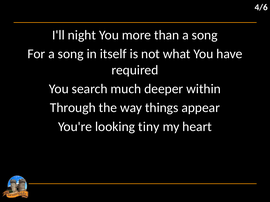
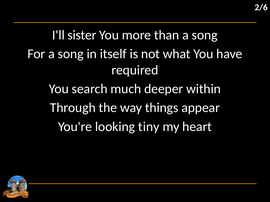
4/6: 4/6 -> 2/6
night: night -> sister
